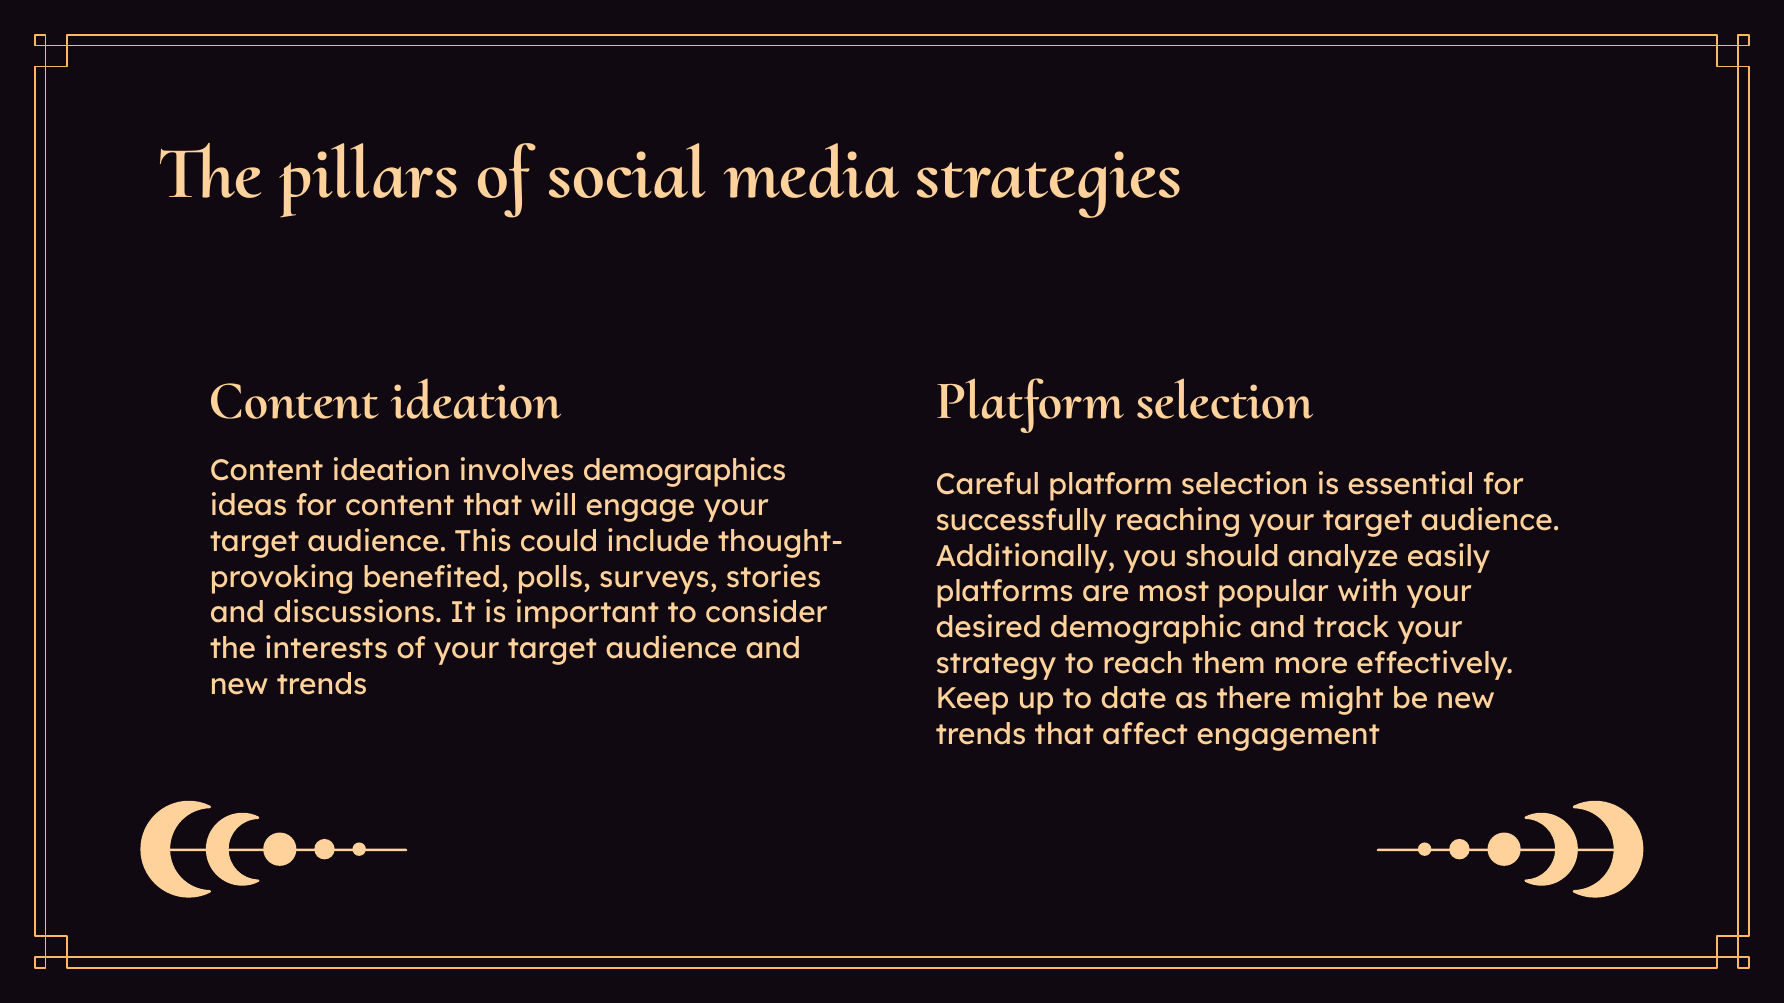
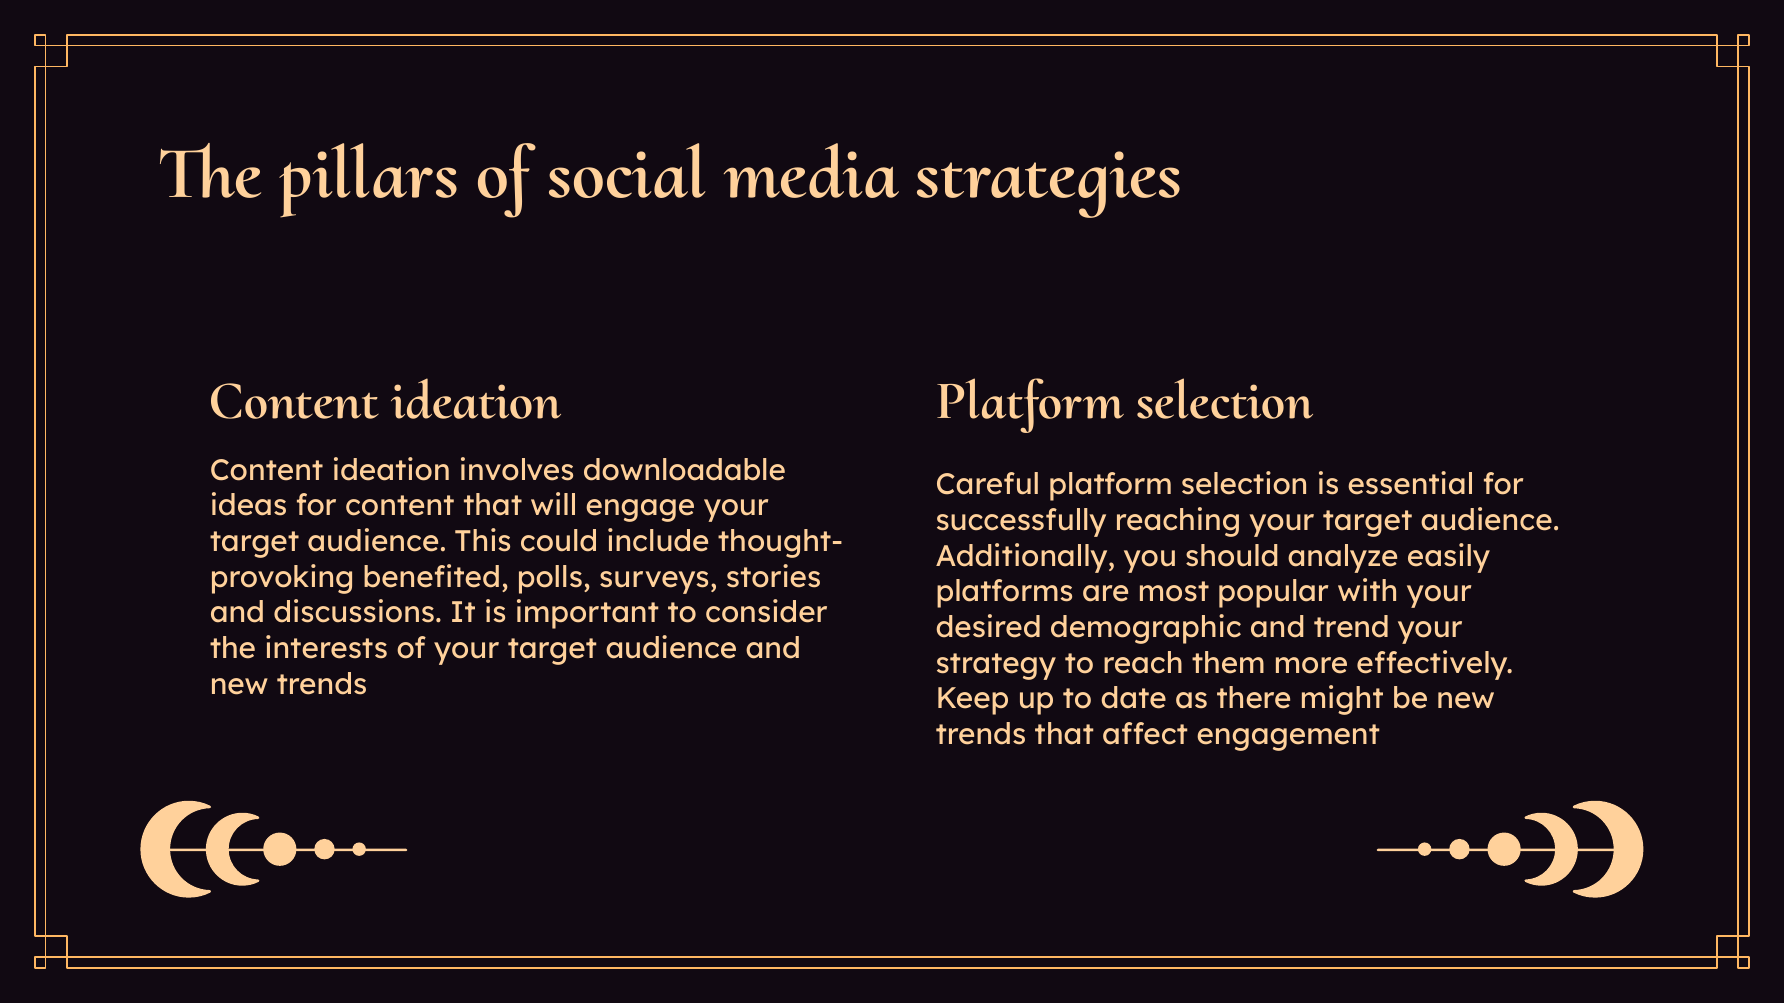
demographics: demographics -> downloadable
track: track -> trend
